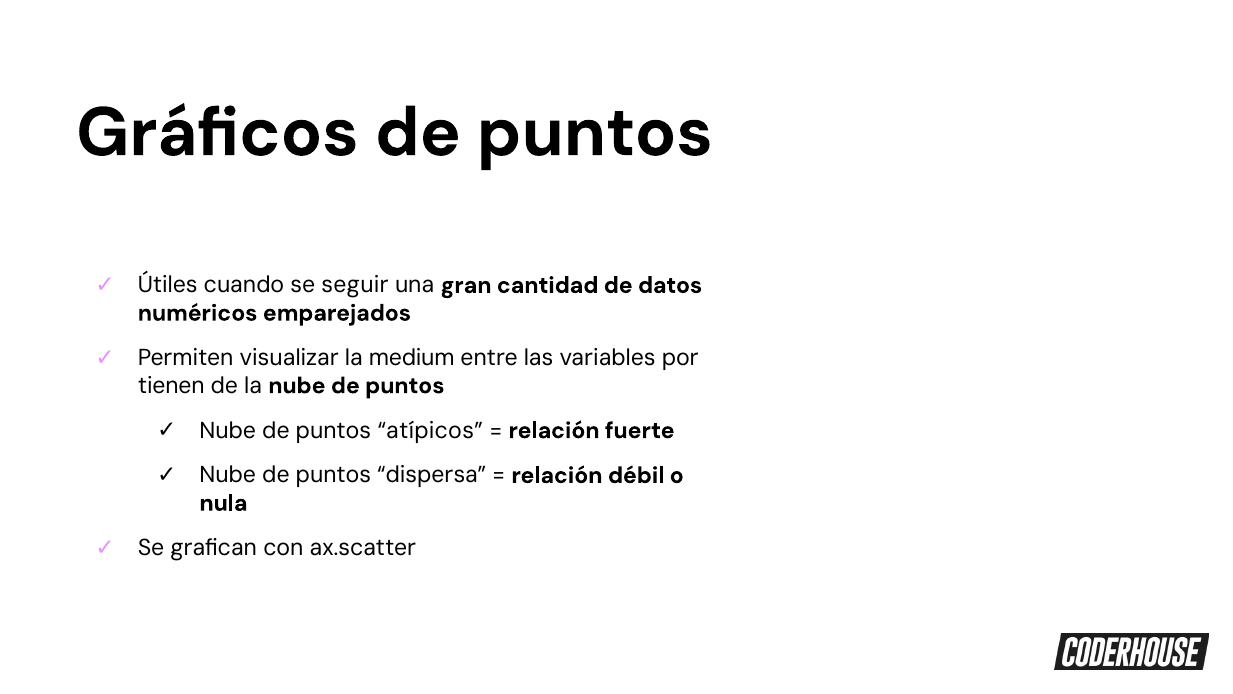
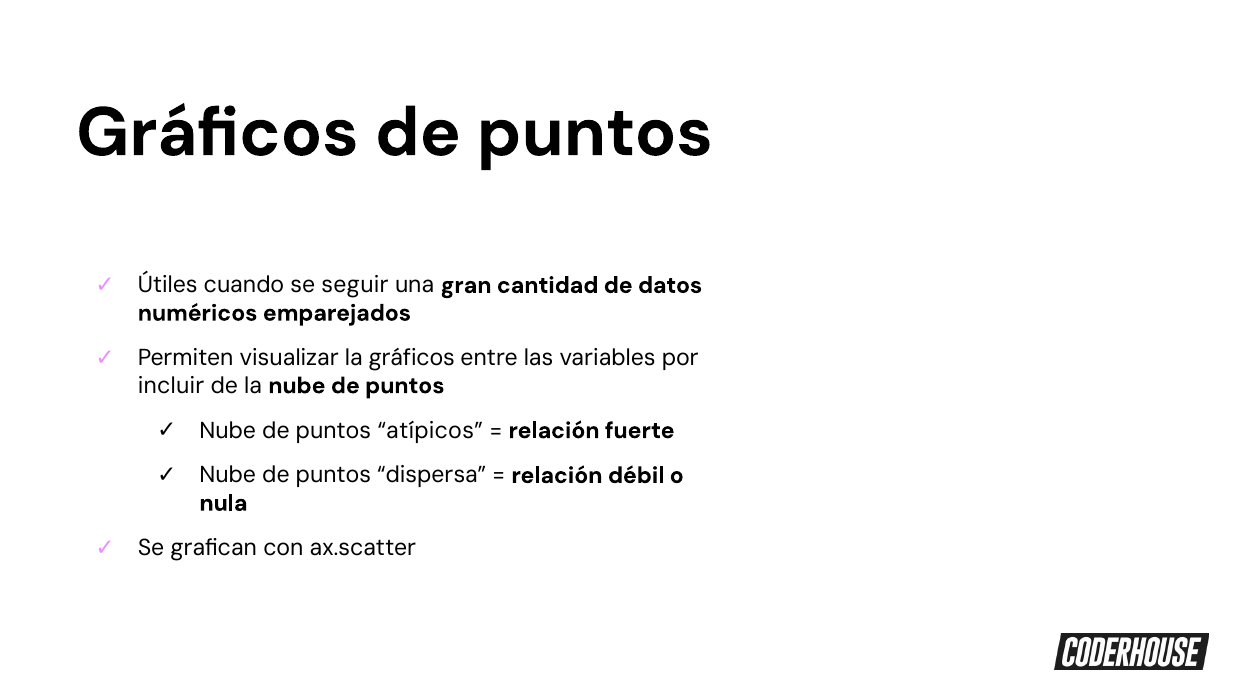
la medium: medium -> gráficos
tienen: tienen -> incluir
